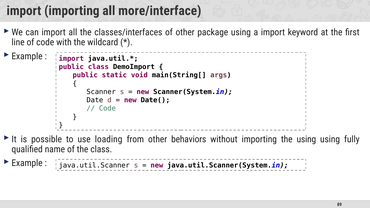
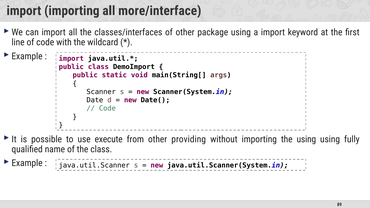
loading: loading -> execute
behaviors: behaviors -> providing
